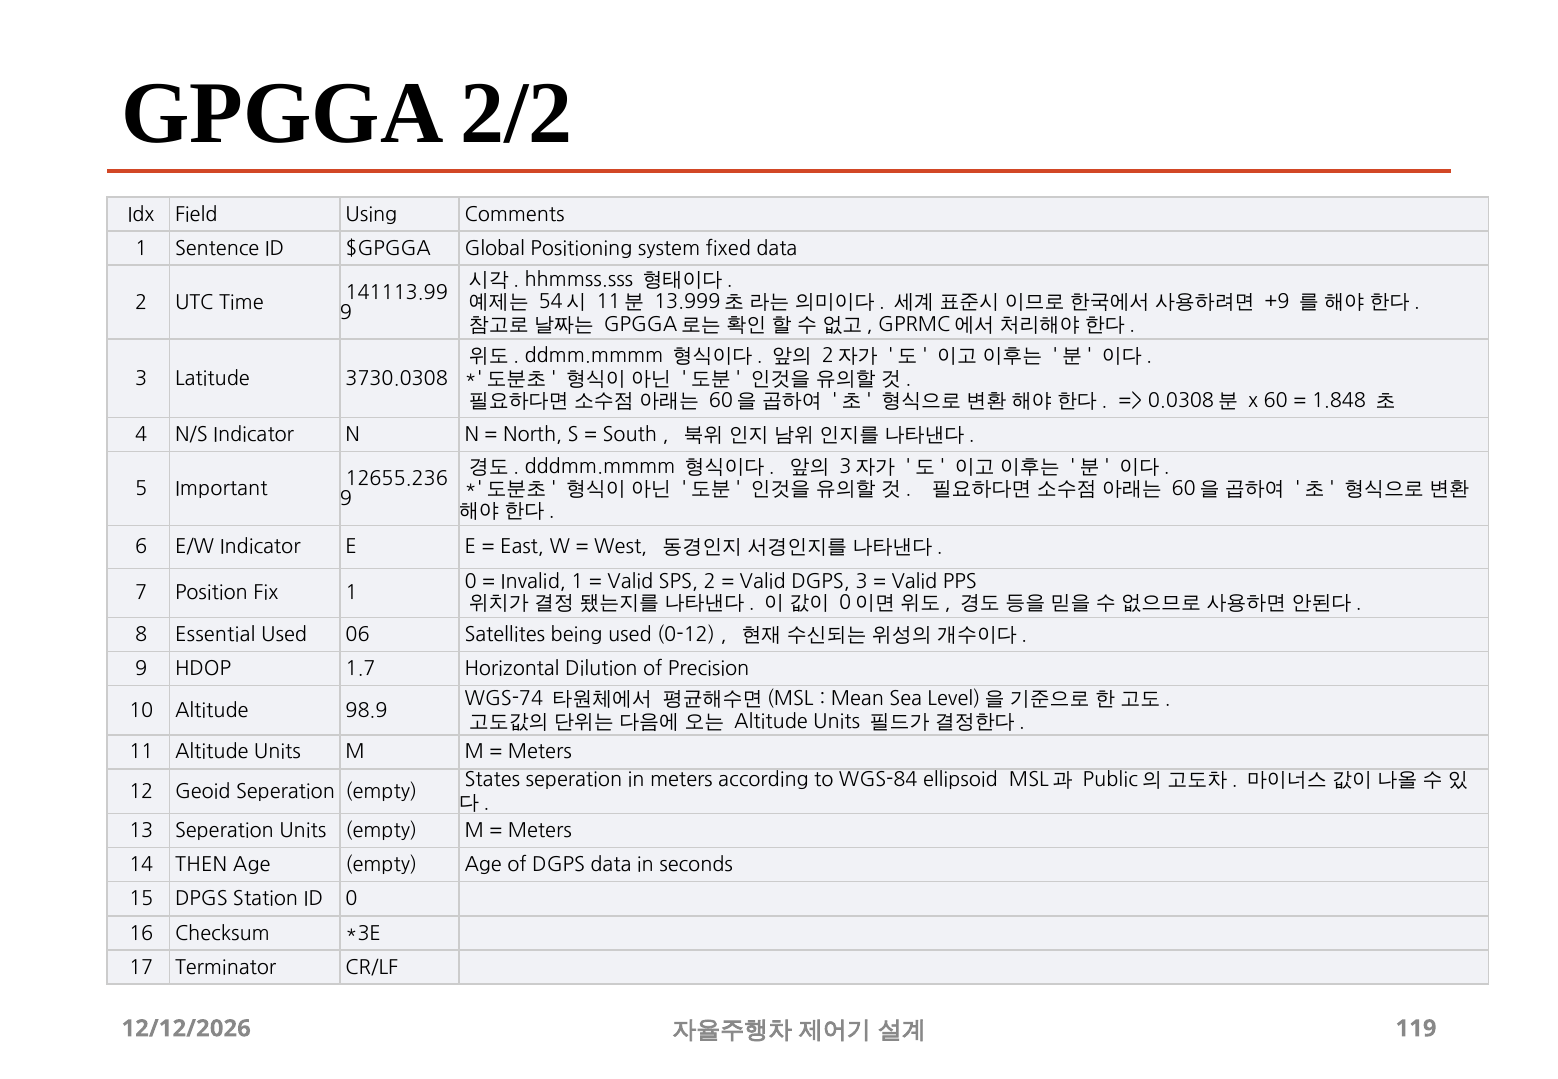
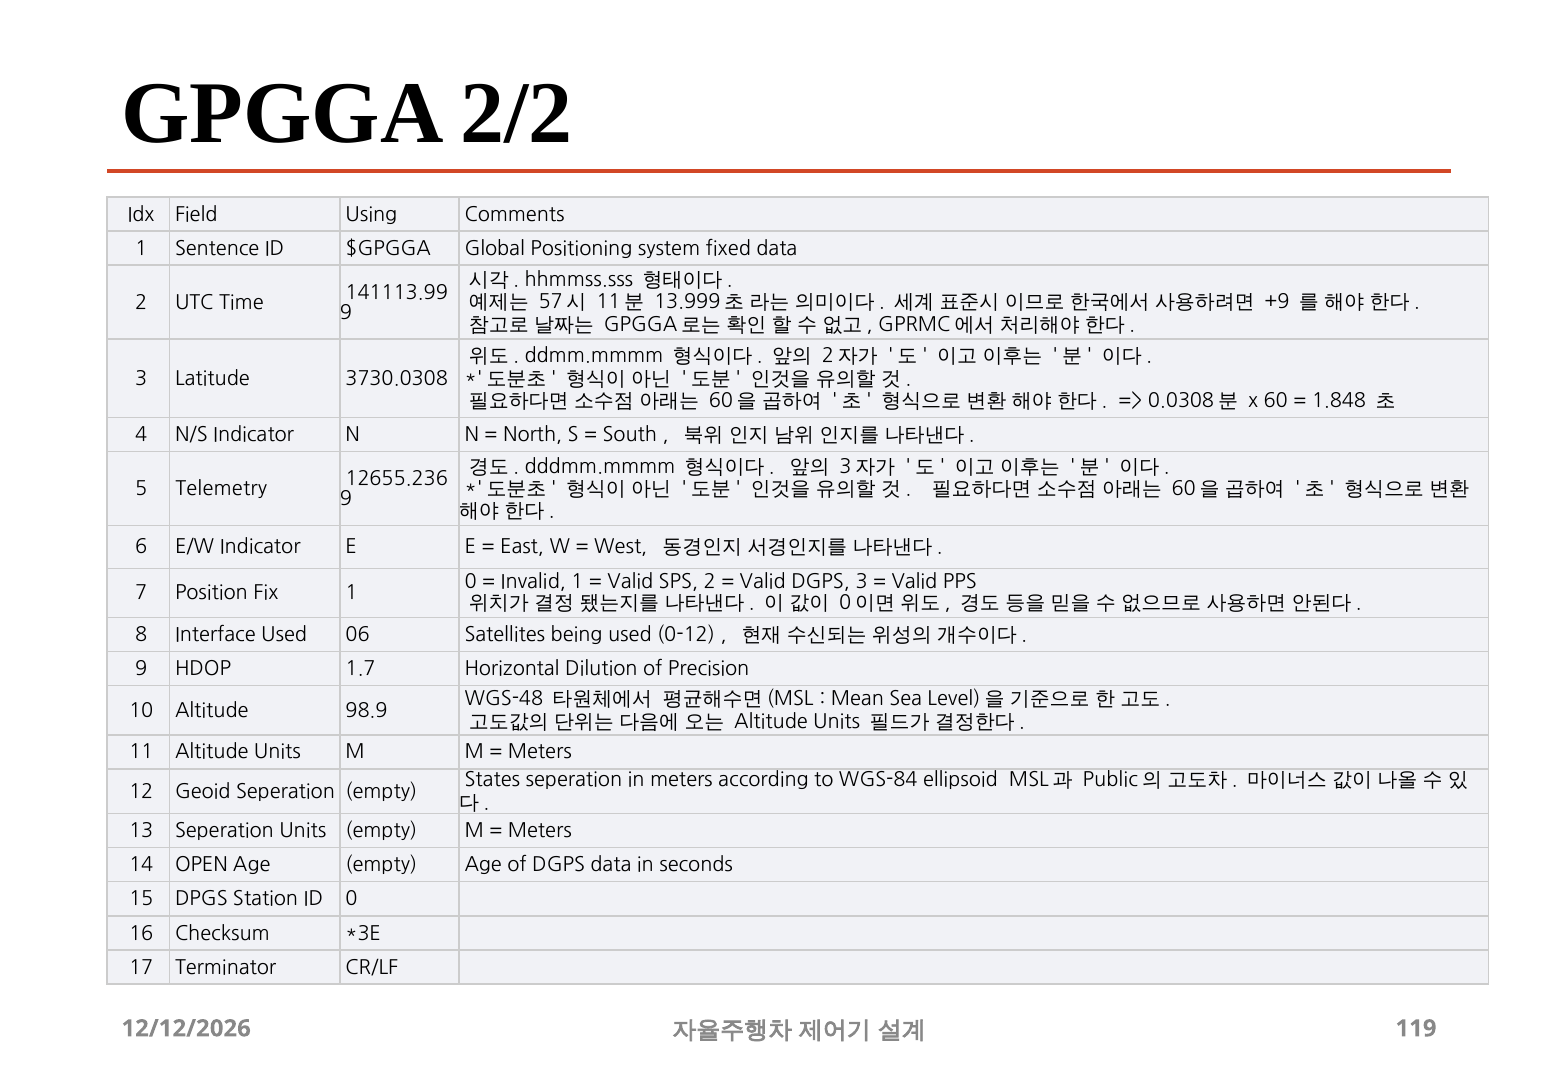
54: 54 -> 57
Important: Important -> Telemetry
Essential: Essential -> Interface
WGS-74: WGS-74 -> WGS-48
THEN: THEN -> OPEN
